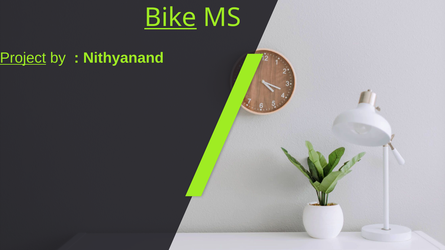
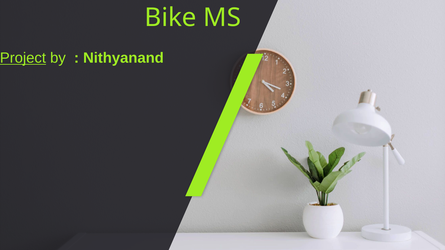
Bike underline: present -> none
